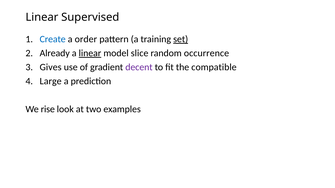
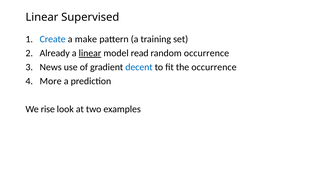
order: order -> make
set underline: present -> none
slice: slice -> read
Gives: Gives -> News
decent colour: purple -> blue
the compatible: compatible -> occurrence
Large: Large -> More
